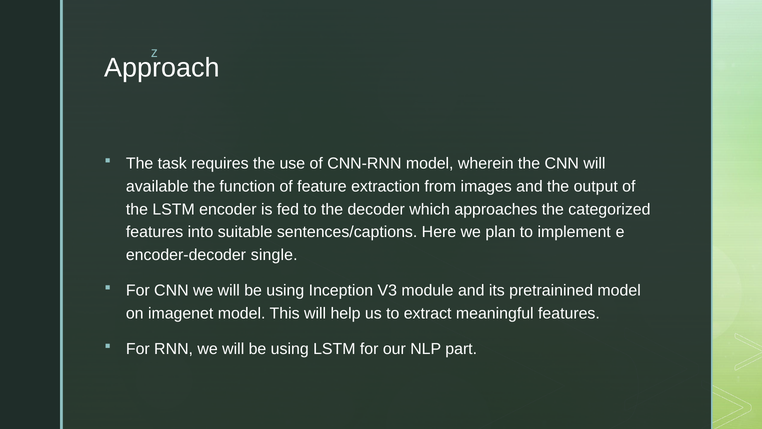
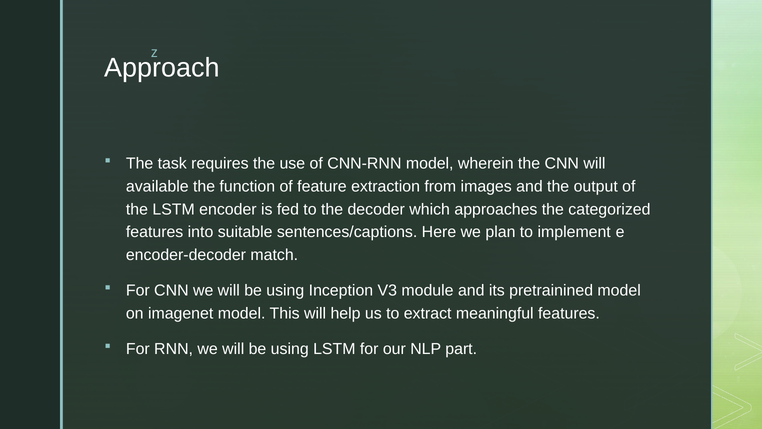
single: single -> match
